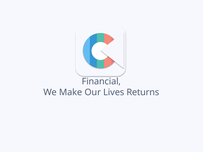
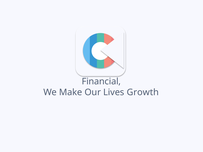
Returns: Returns -> Growth
